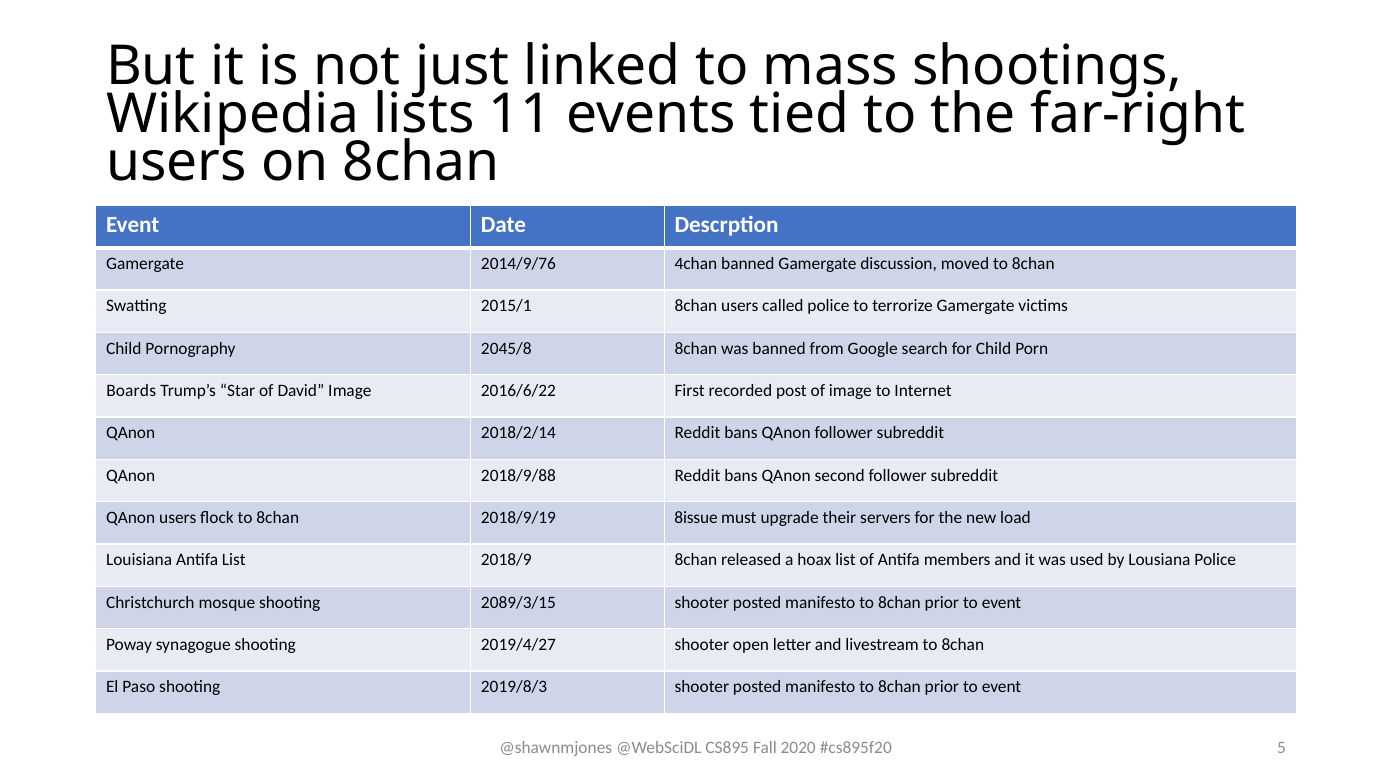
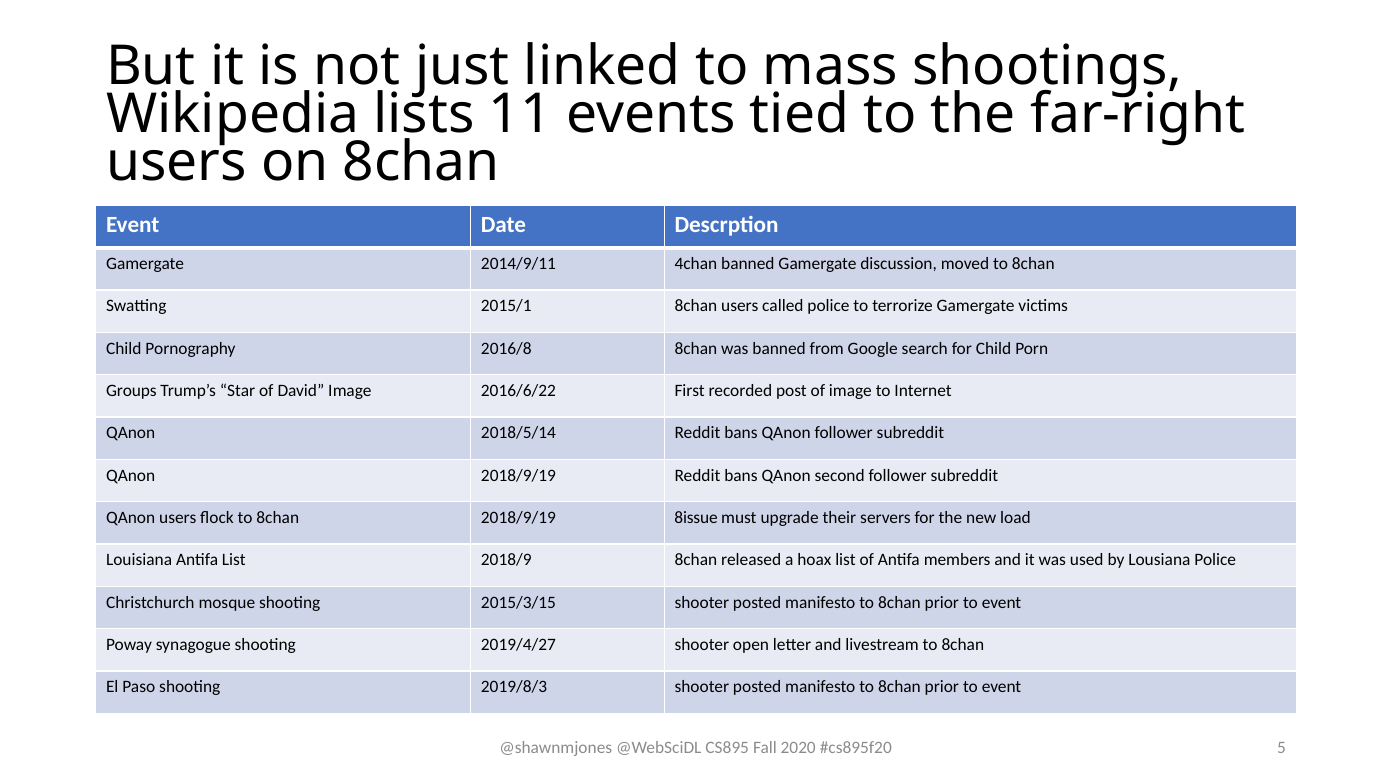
2014/9/76: 2014/9/76 -> 2014/9/11
2045/8: 2045/8 -> 2016/8
Boards: Boards -> Groups
2018/2/14: 2018/2/14 -> 2018/5/14
QAnon 2018/9/88: 2018/9/88 -> 2018/9/19
2089/3/15: 2089/3/15 -> 2015/3/15
